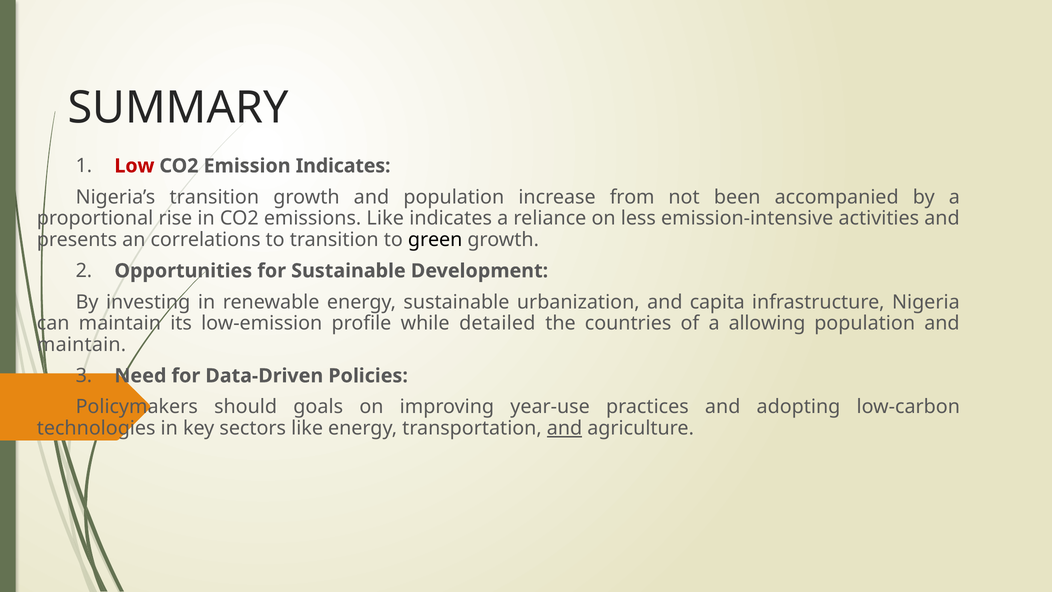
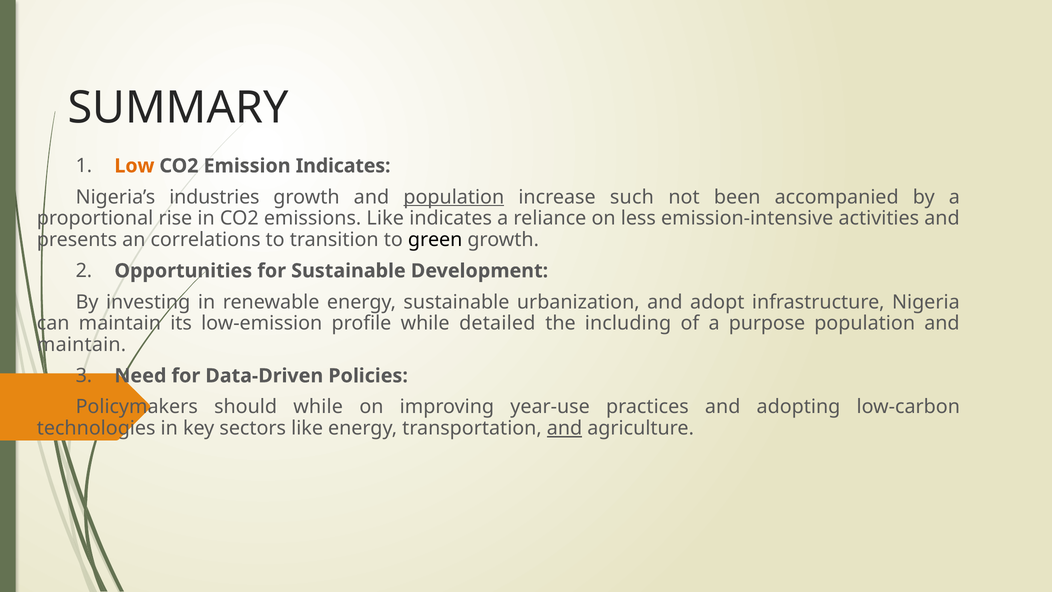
Low colour: red -> orange
Nigeria’s transition: transition -> industries
population at (454, 197) underline: none -> present
from: from -> such
capita: capita -> adopt
countries: countries -> including
allowing: allowing -> purpose
should goals: goals -> while
